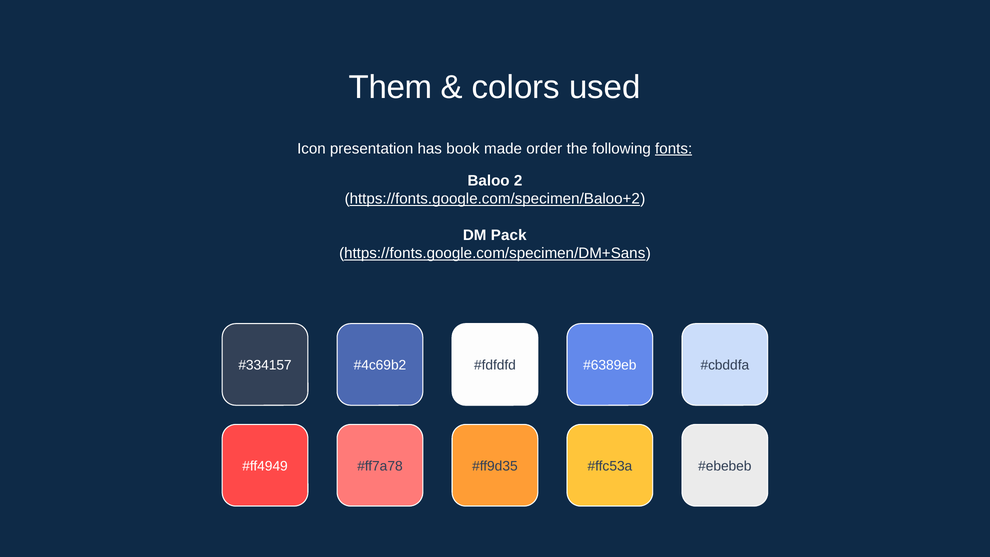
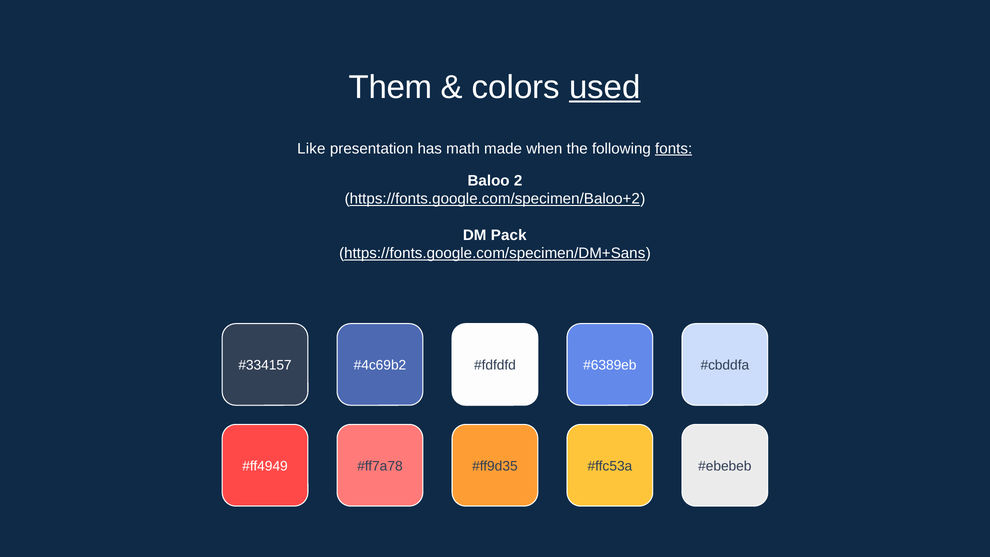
used underline: none -> present
Icon: Icon -> Like
book: book -> math
order: order -> when
